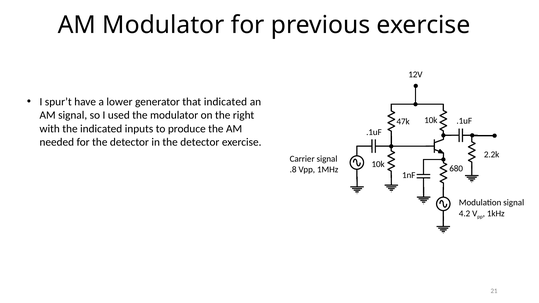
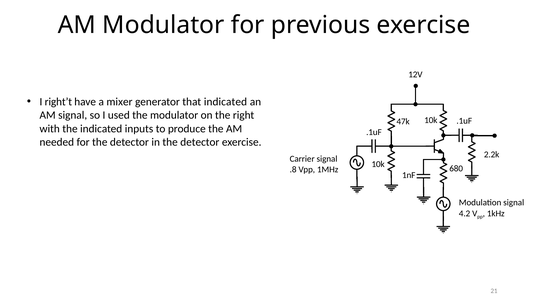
spur’t: spur’t -> right’t
lower: lower -> mixer
